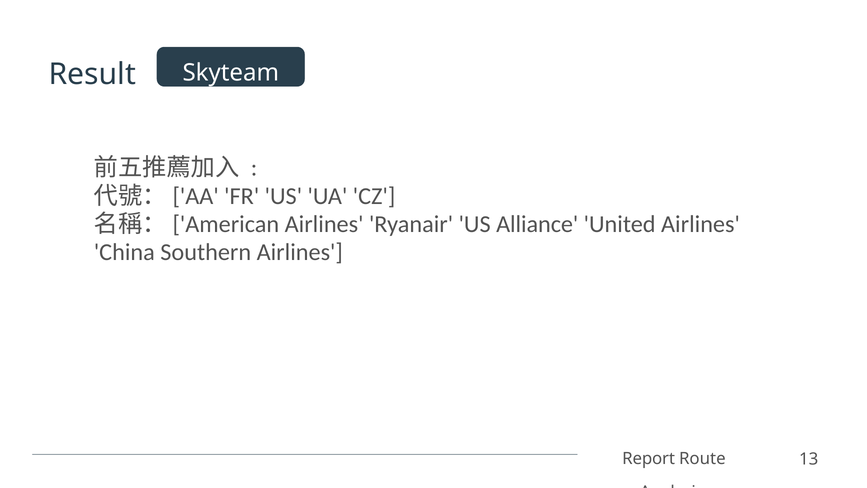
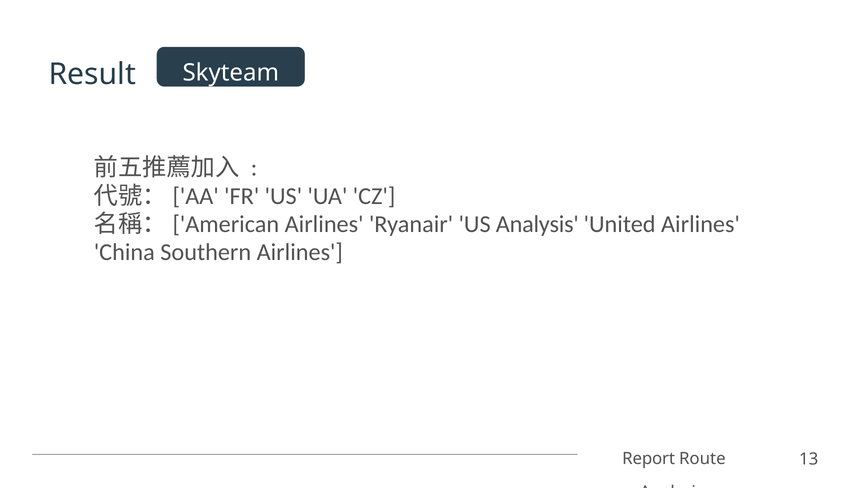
US Alliance: Alliance -> Analysis
